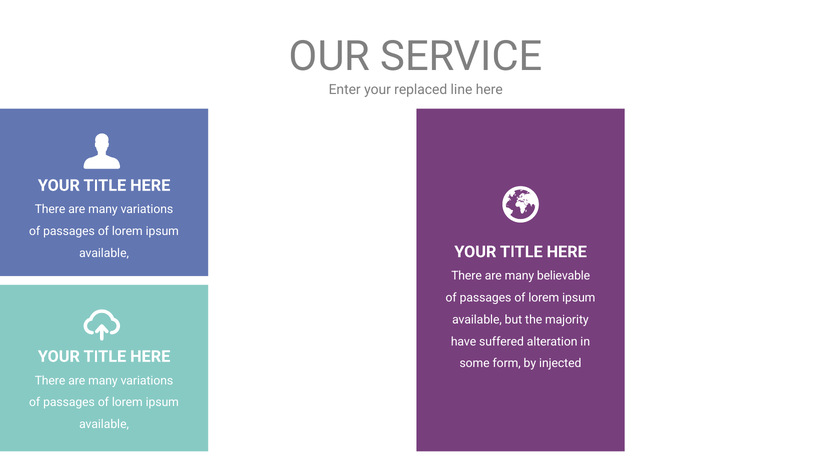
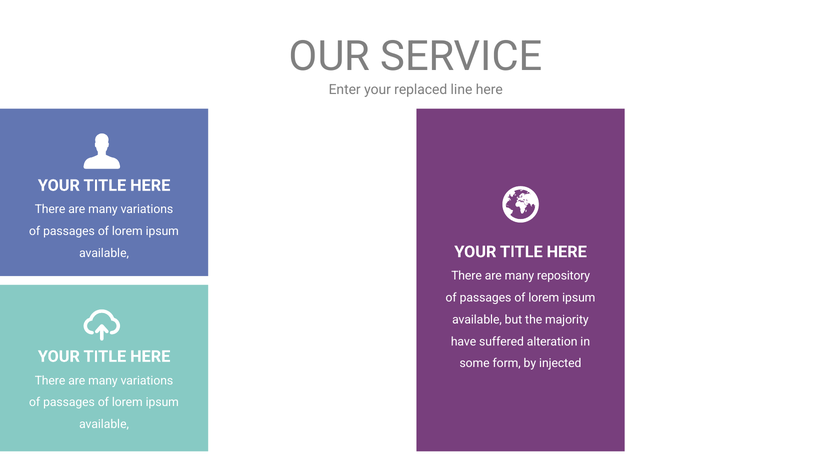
believable: believable -> repository
